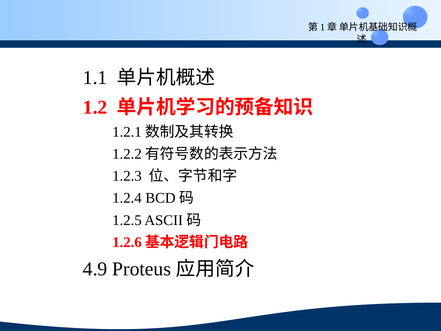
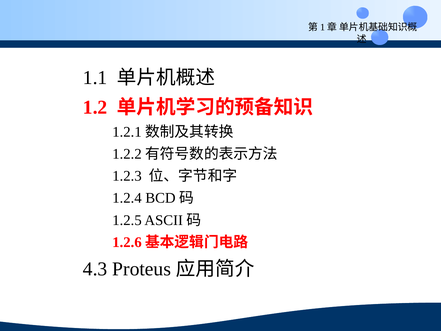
4.9: 4.9 -> 4.3
